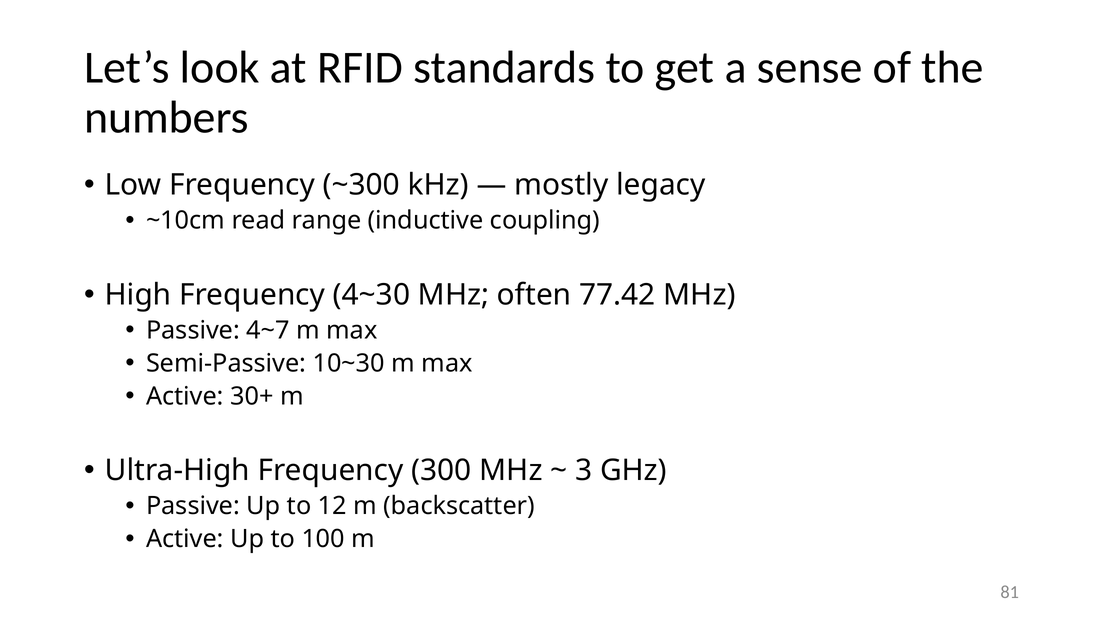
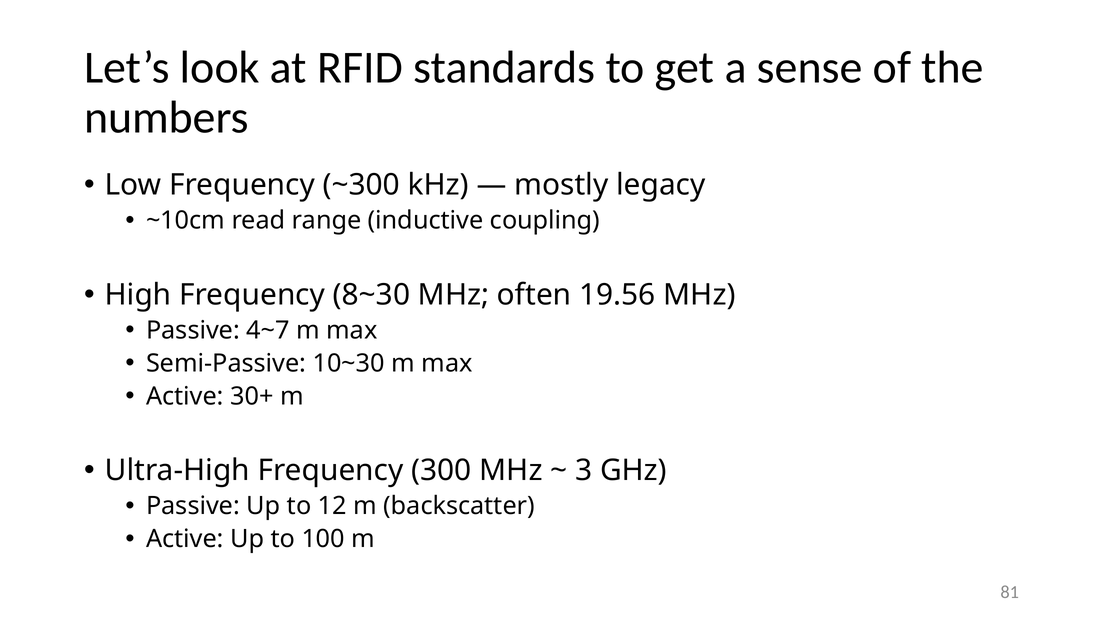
4~30: 4~30 -> 8~30
77.42: 77.42 -> 19.56
